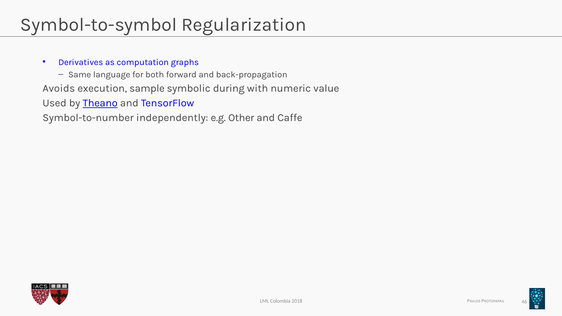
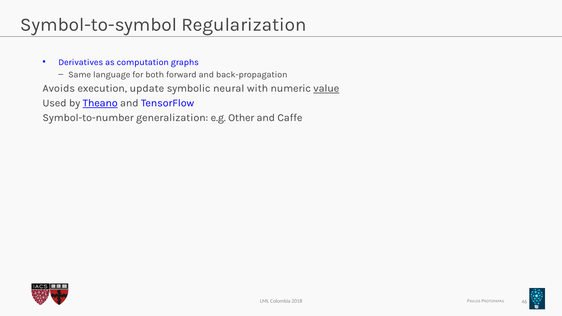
sample: sample -> update
during: during -> neural
value underline: none -> present
independently: independently -> generalization
